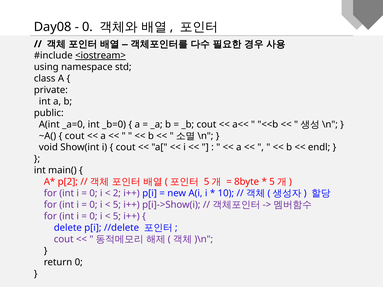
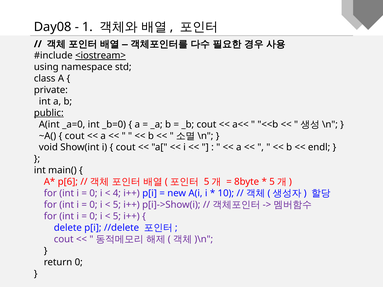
0 at (88, 27): 0 -> 1
public underline: none -> present
p[2: p[2 -> p[6
2: 2 -> 4
